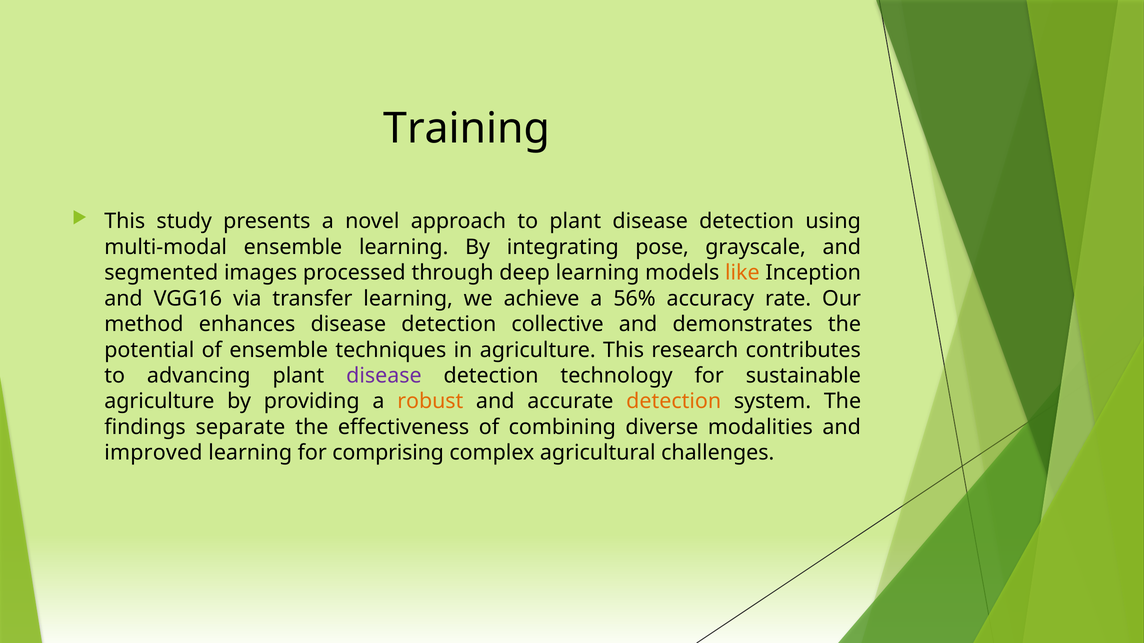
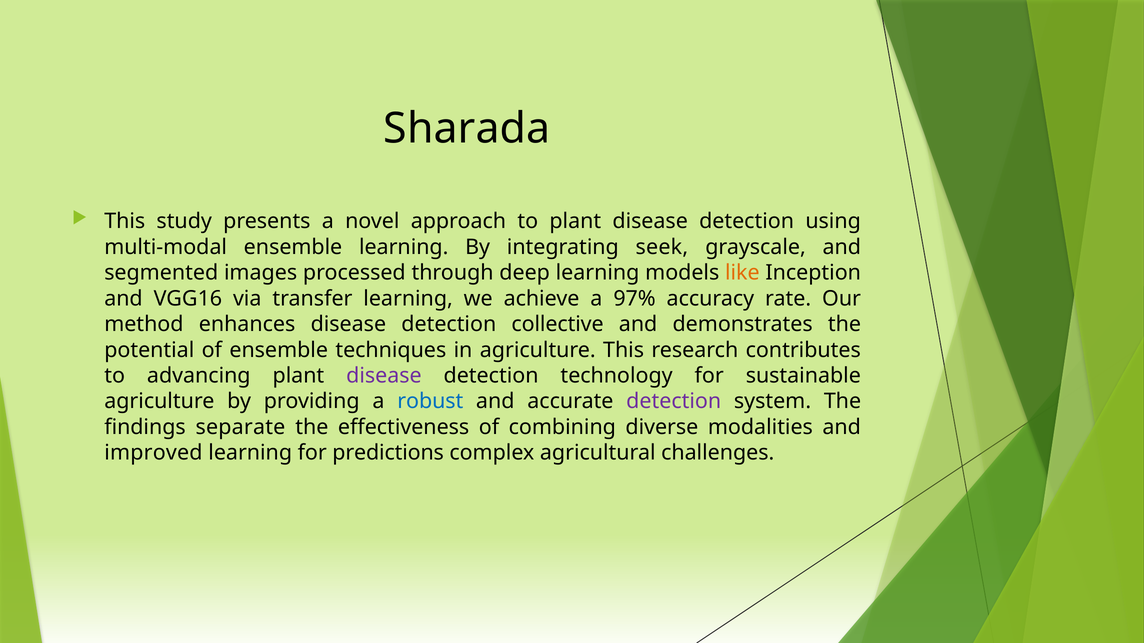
Training: Training -> Sharada
pose: pose -> seek
56%: 56% -> 97%
robust colour: orange -> blue
detection at (674, 402) colour: orange -> purple
comprising: comprising -> predictions
